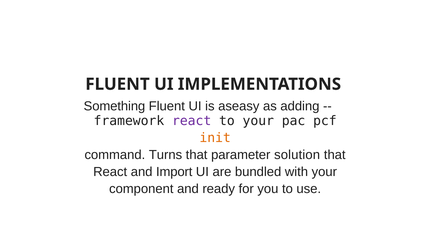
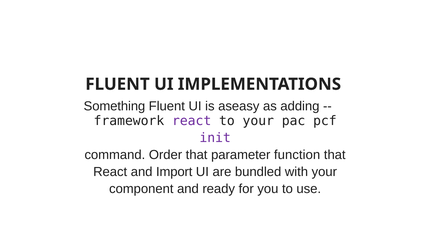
init colour: orange -> purple
Turns: Turns -> Order
solution: solution -> function
